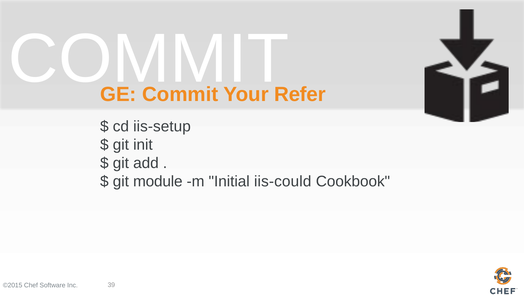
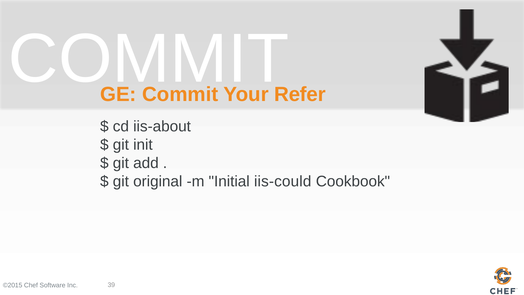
iis-setup: iis-setup -> iis-about
module: module -> original
